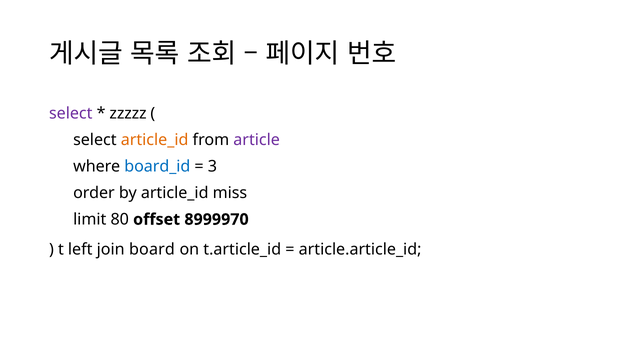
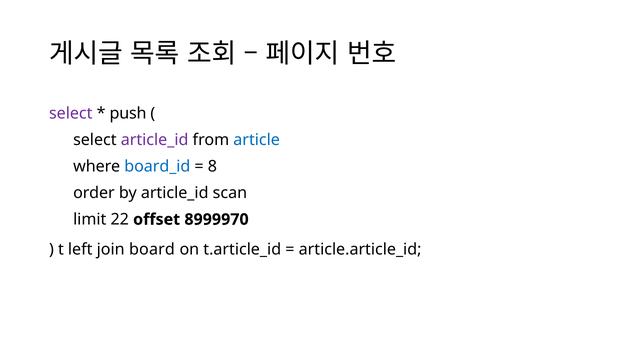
zzzzz: zzzzz -> push
article_id at (155, 140) colour: orange -> purple
article colour: purple -> blue
3: 3 -> 8
miss: miss -> scan
80: 80 -> 22
